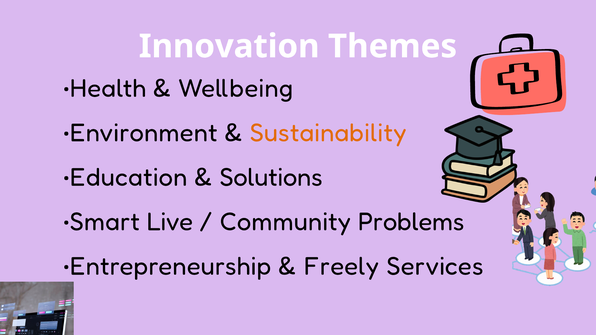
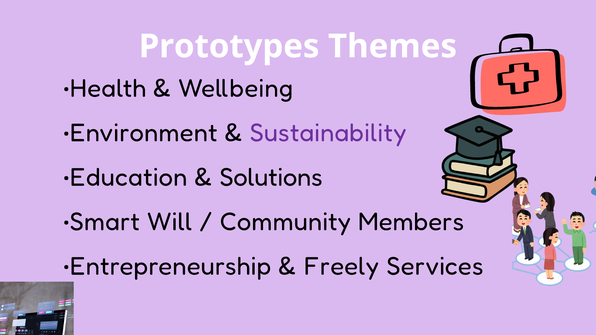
Innovation: Innovation -> Prototypes
Sustainability colour: orange -> purple
Live: Live -> Will
Problems: Problems -> Members
